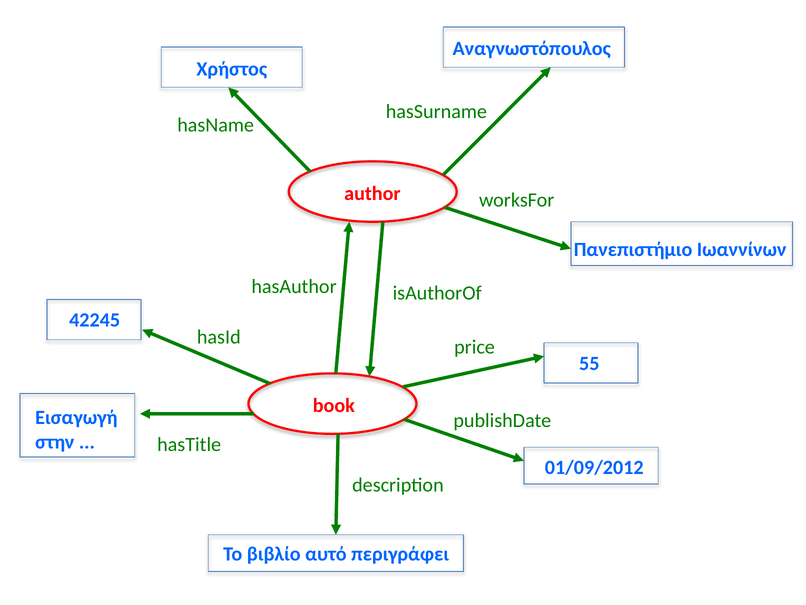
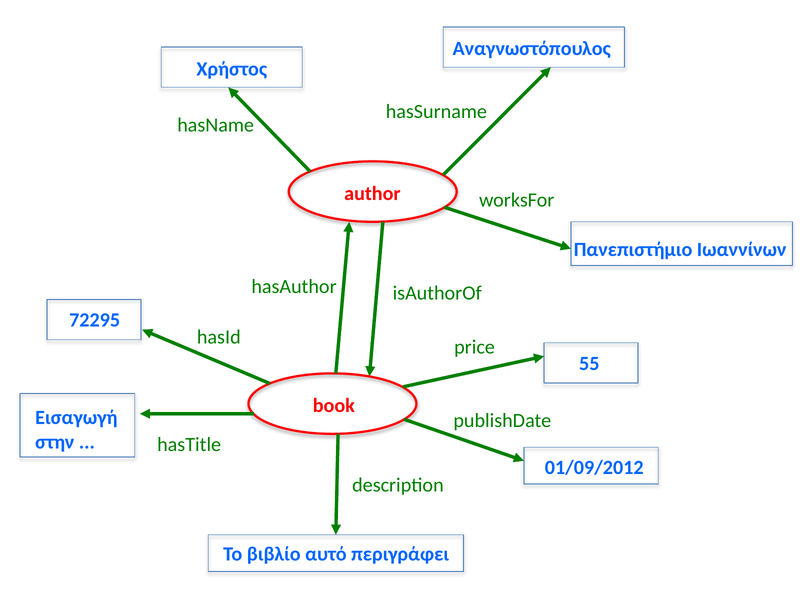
42245: 42245 -> 72295
